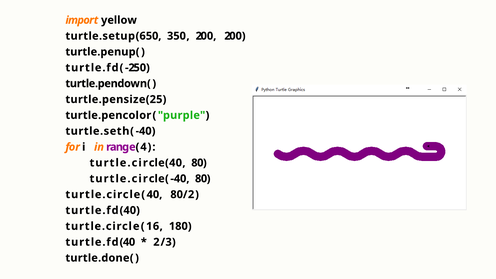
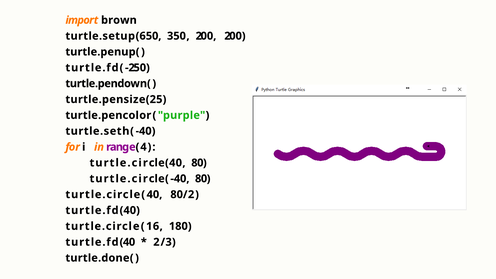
yellow: yellow -> brown
